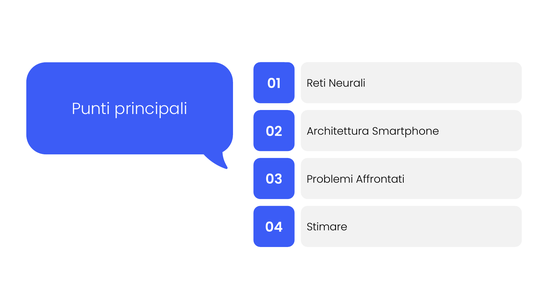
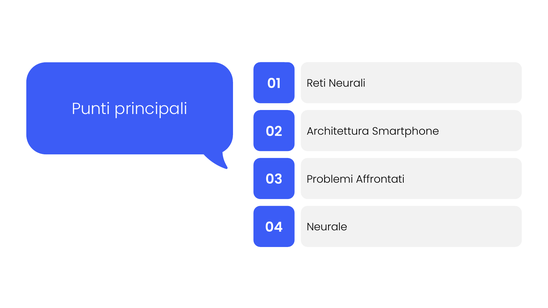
Stimare: Stimare -> Neurale
